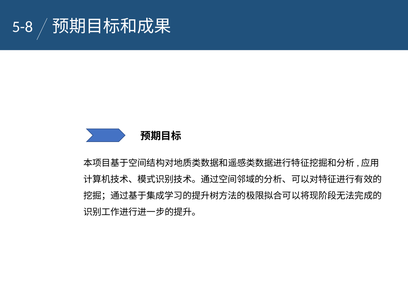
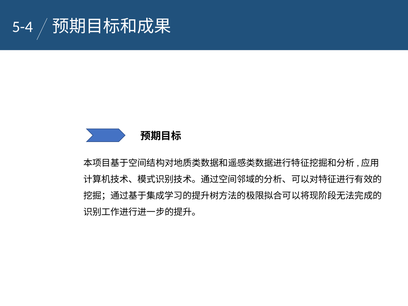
5-8: 5-8 -> 5-4
